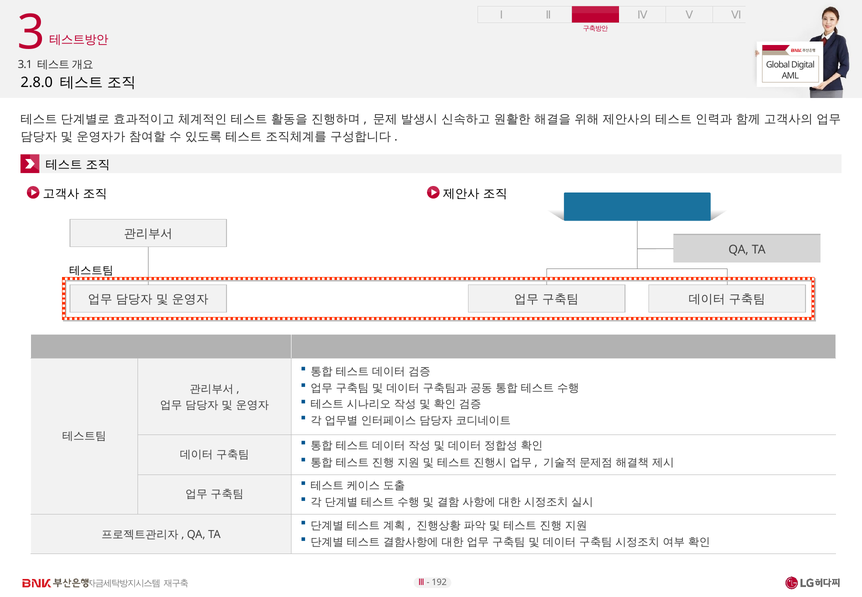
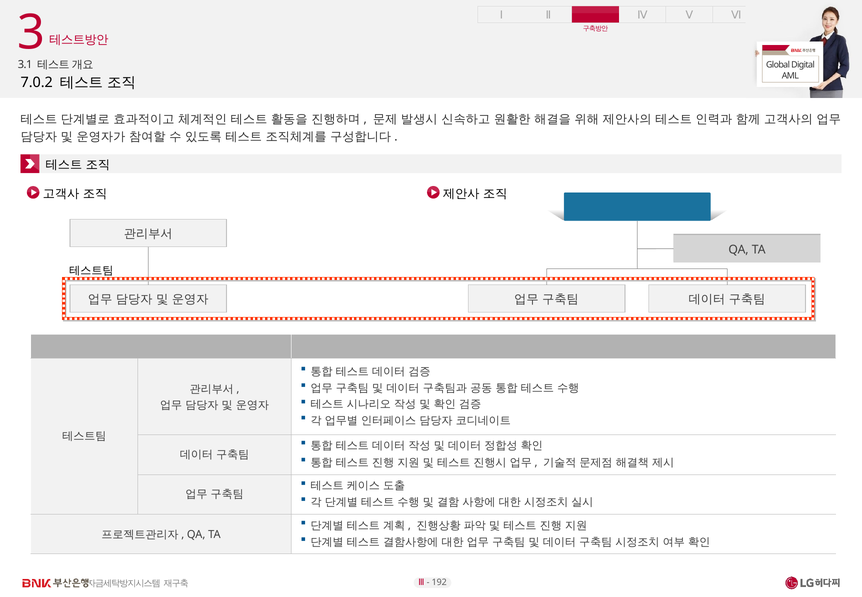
2.8.0: 2.8.0 -> 7.0.2
